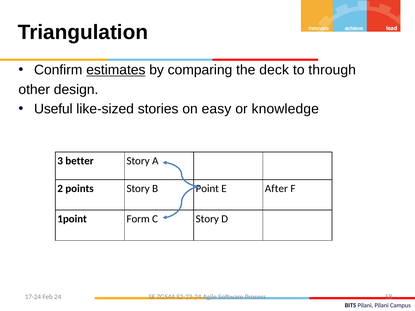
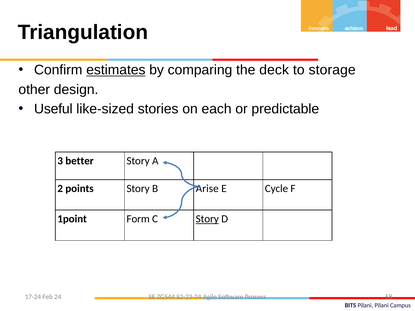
through: through -> storage
easy: easy -> each
knowledge: knowledge -> predictable
Point: Point -> Arise
After: After -> Cycle
Story at (207, 219) underline: none -> present
